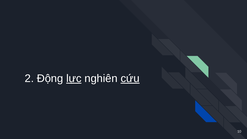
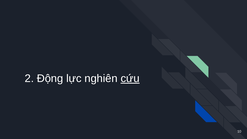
lực underline: present -> none
